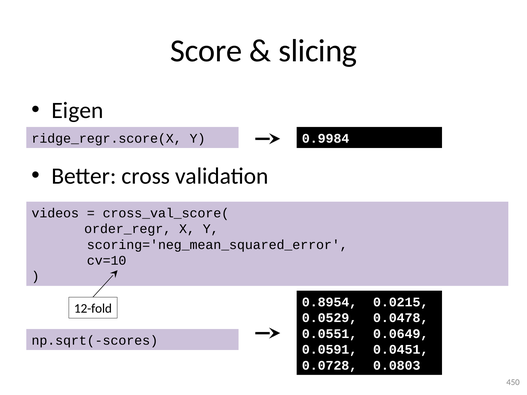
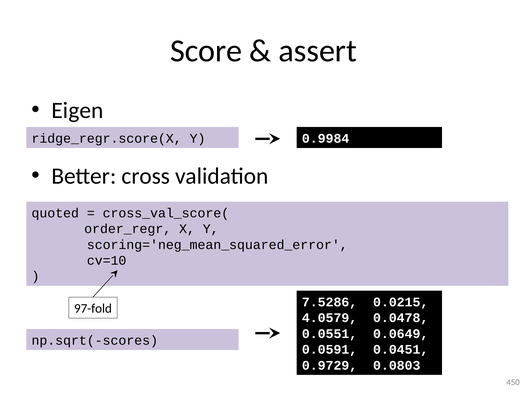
slicing: slicing -> assert
videos: videos -> quoted
0.8954: 0.8954 -> 7.5286
12-fold: 12-fold -> 97-fold
0.0529: 0.0529 -> 4.0579
0.0728: 0.0728 -> 0.9729
